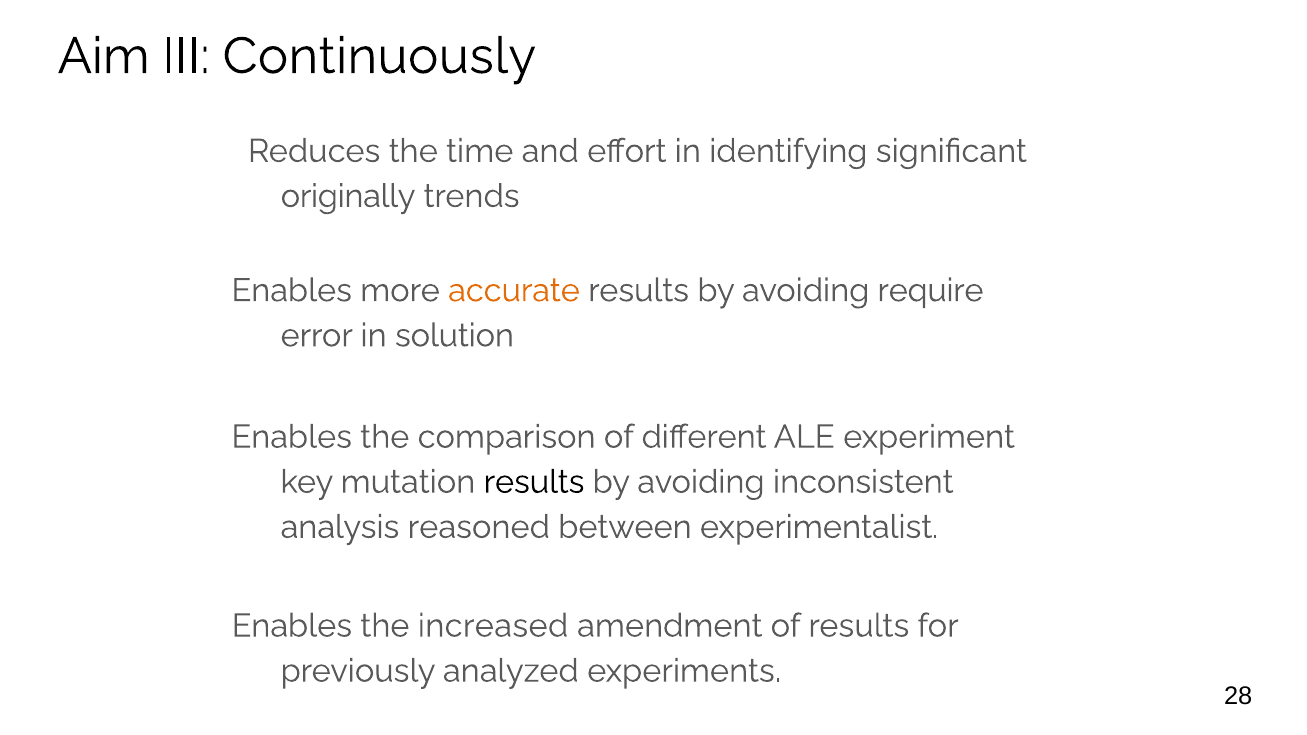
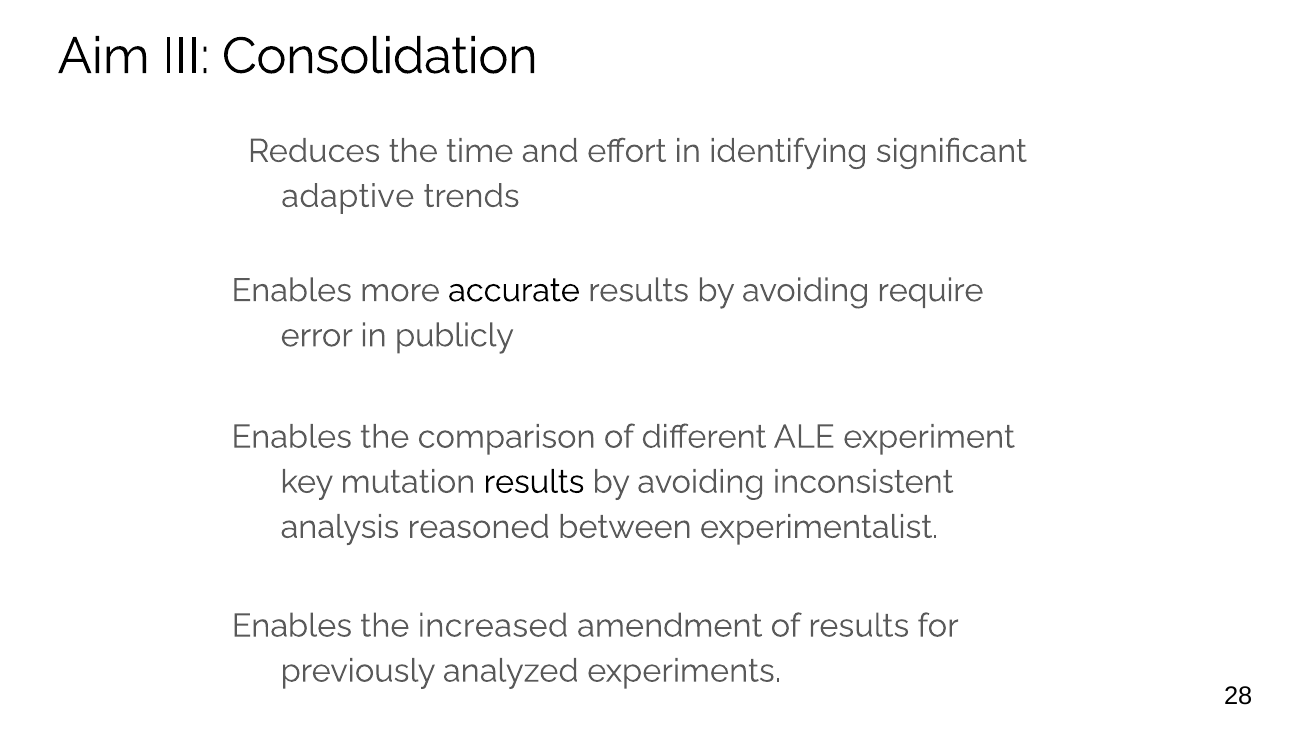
Continuously: Continuously -> Consolidation
originally: originally -> adaptive
accurate colour: orange -> black
solution: solution -> publicly
